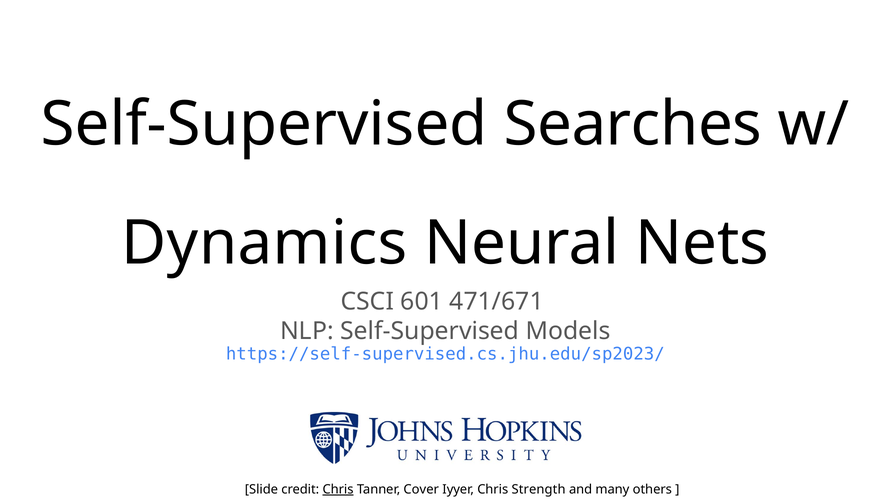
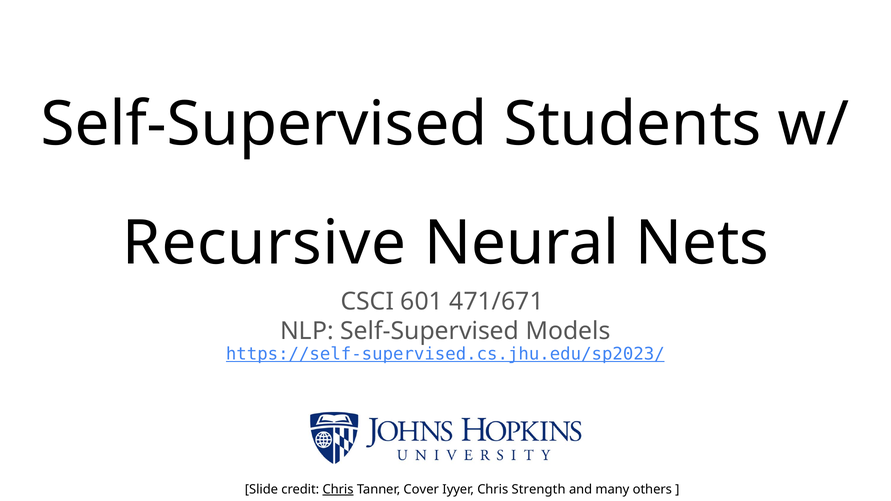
Searches: Searches -> Students
Dynamics: Dynamics -> Recursive
https://self-supervised.cs.jhu.edu/sp2023/ underline: none -> present
